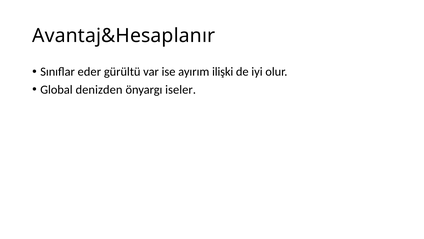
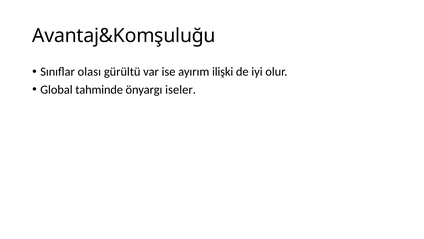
Avantaj&Hesaplanır: Avantaj&Hesaplanır -> Avantaj&Komşuluğu
eder: eder -> olası
denizden: denizden -> tahminde
